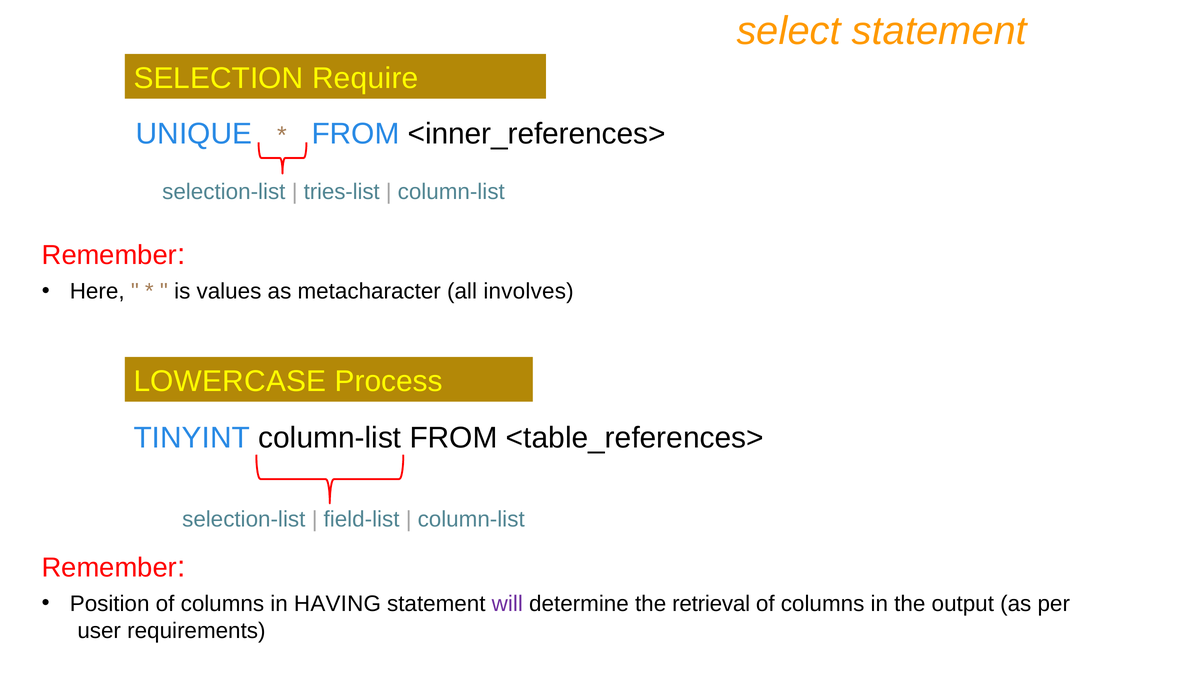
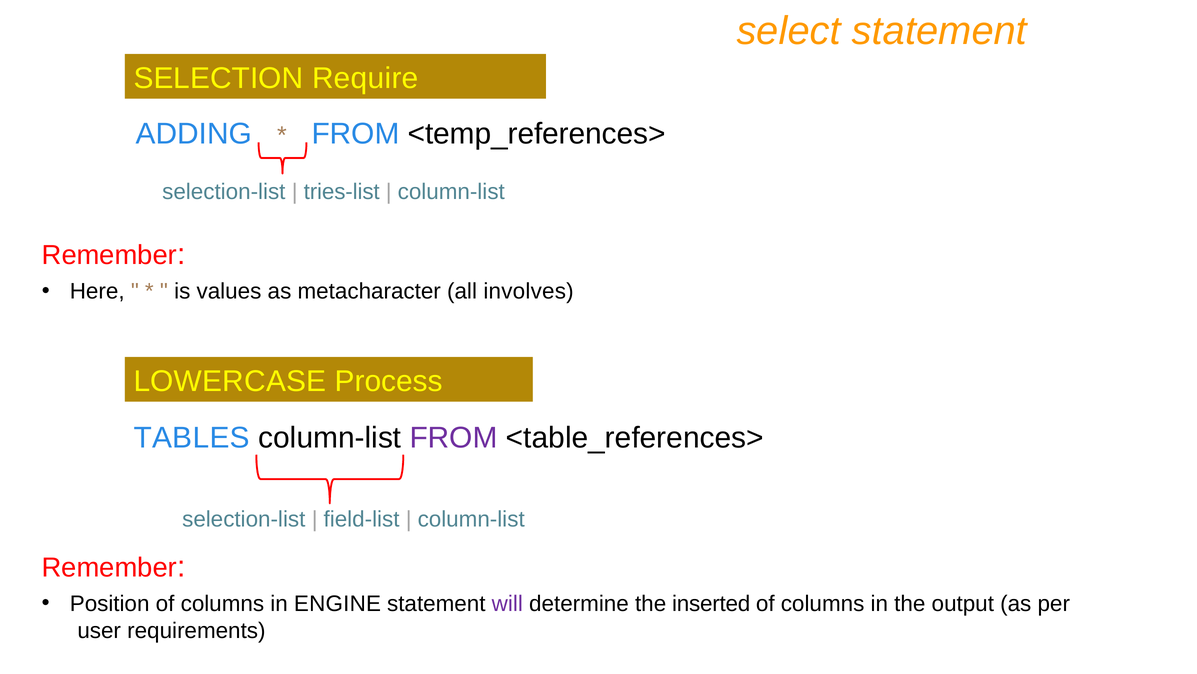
UNIQUE: UNIQUE -> ADDING
<inner_references>: <inner_references> -> <temp_references>
TINYINT: TINYINT -> TABLES
FROM at (454, 438) colour: black -> purple
HAVING: HAVING -> ENGINE
retrieval: retrieval -> inserted
